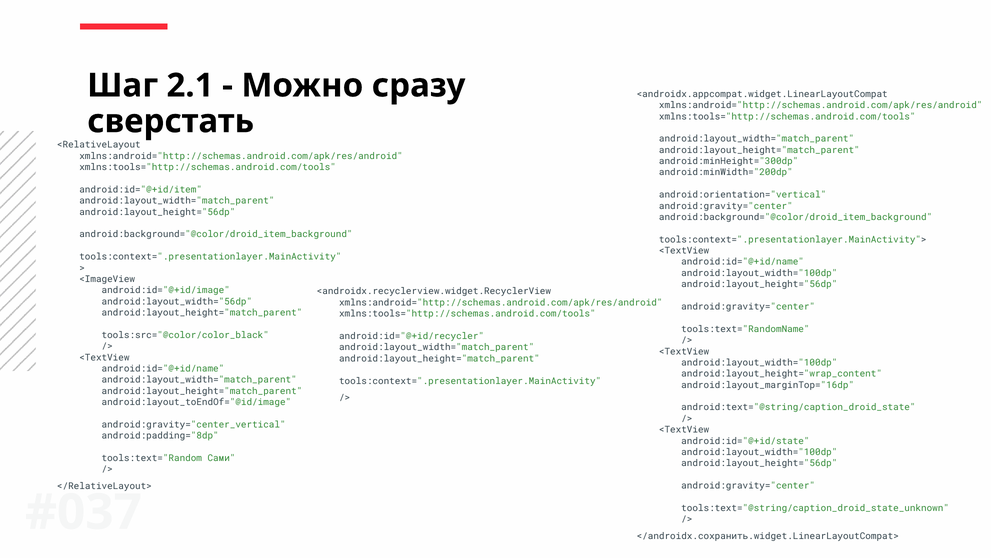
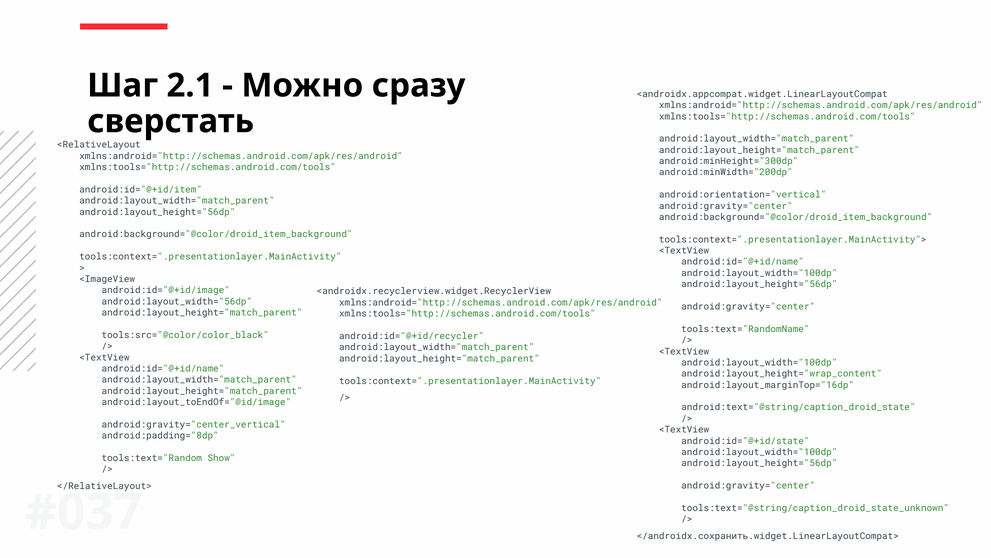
Сами: Сами -> Show
